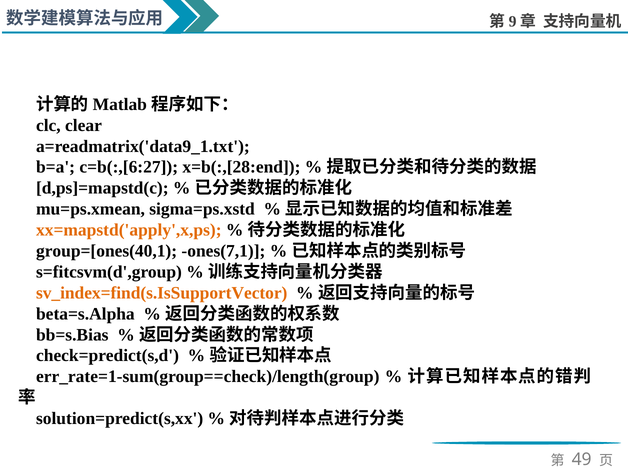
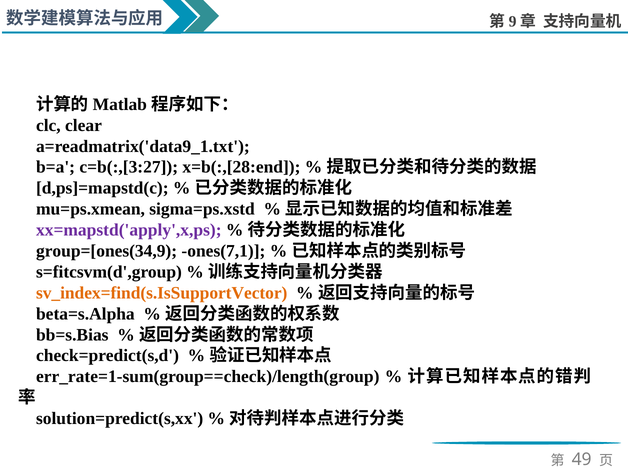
c=b(:,[6:27: c=b(:,[6:27 -> c=b(:,[3:27
xx=mapstd('apply',x,ps colour: orange -> purple
group=[ones(40,1: group=[ones(40,1 -> group=[ones(34,9
